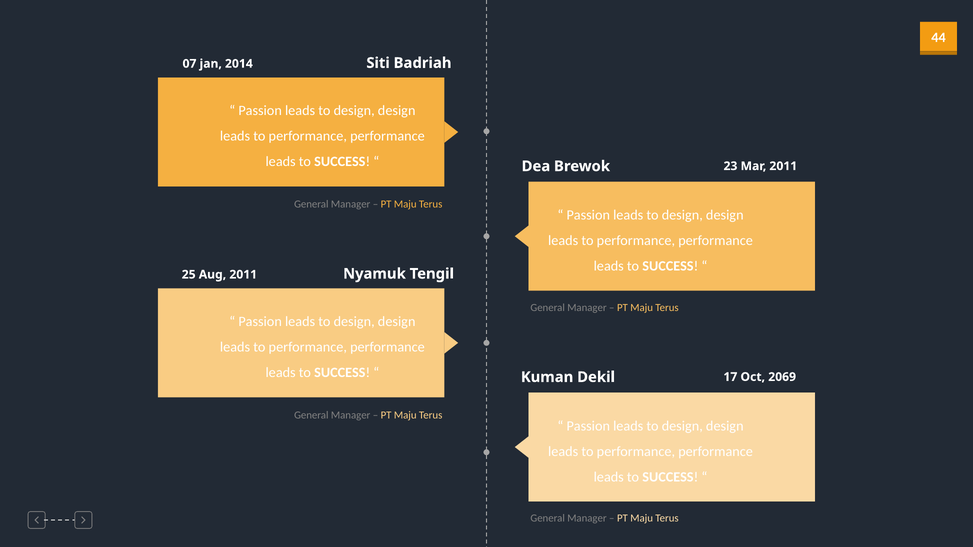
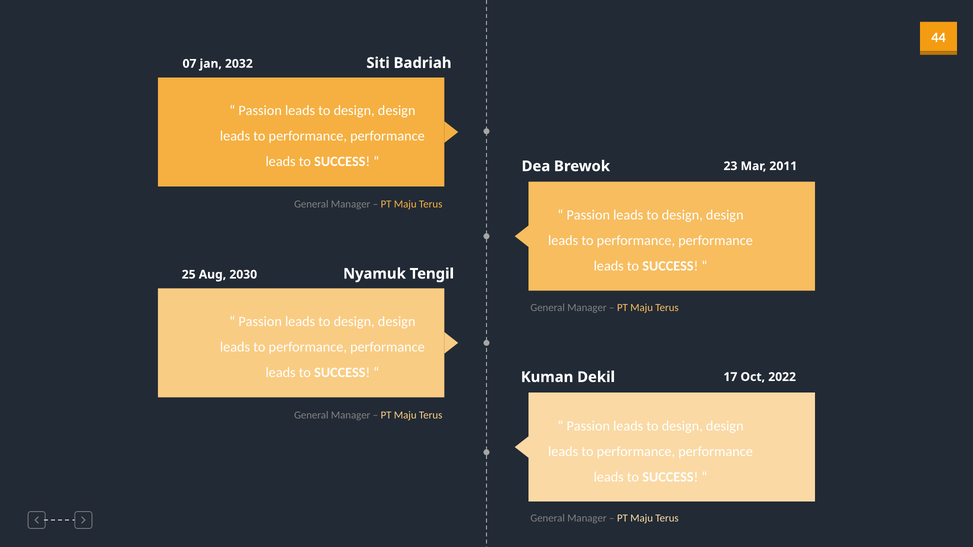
2014: 2014 -> 2032
Aug 2011: 2011 -> 2030
2069: 2069 -> 2022
